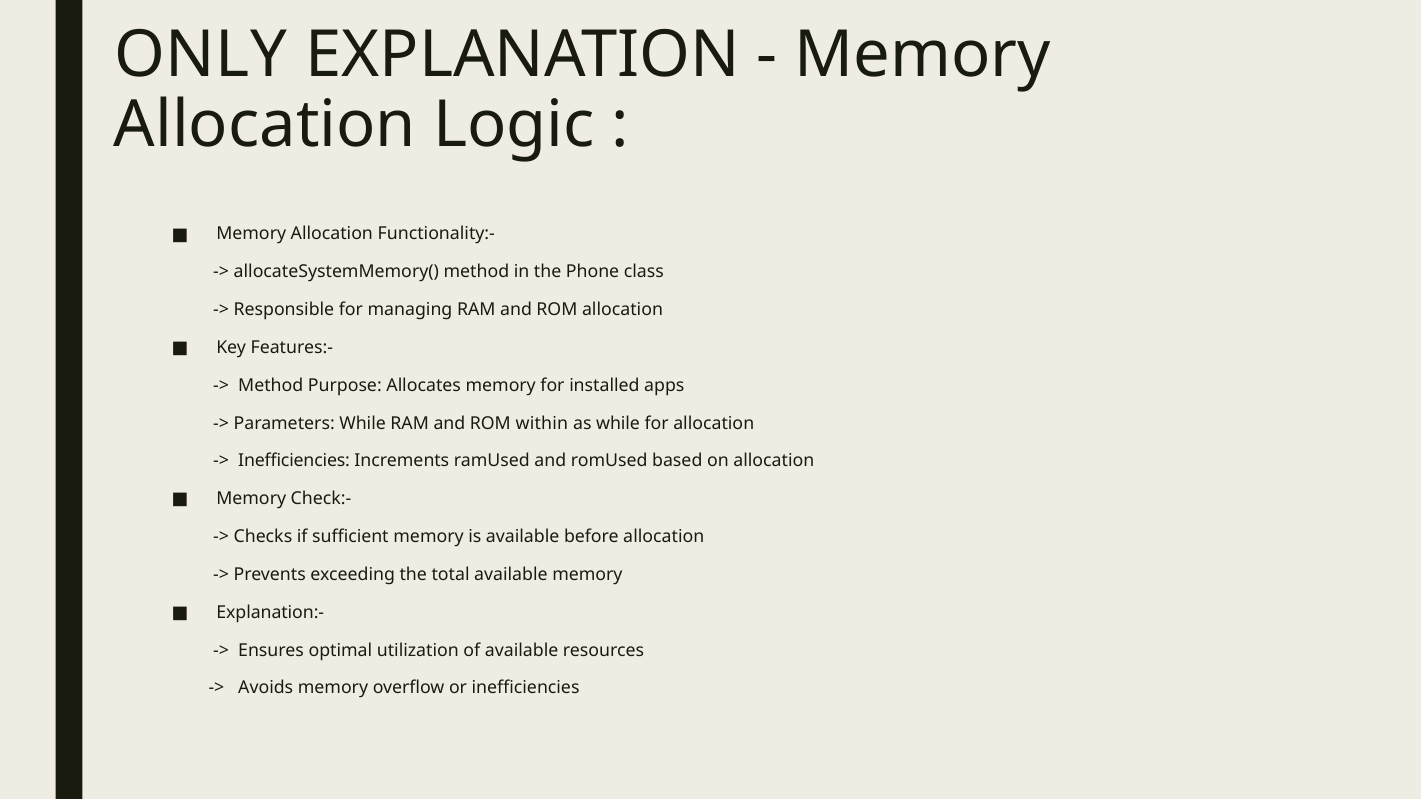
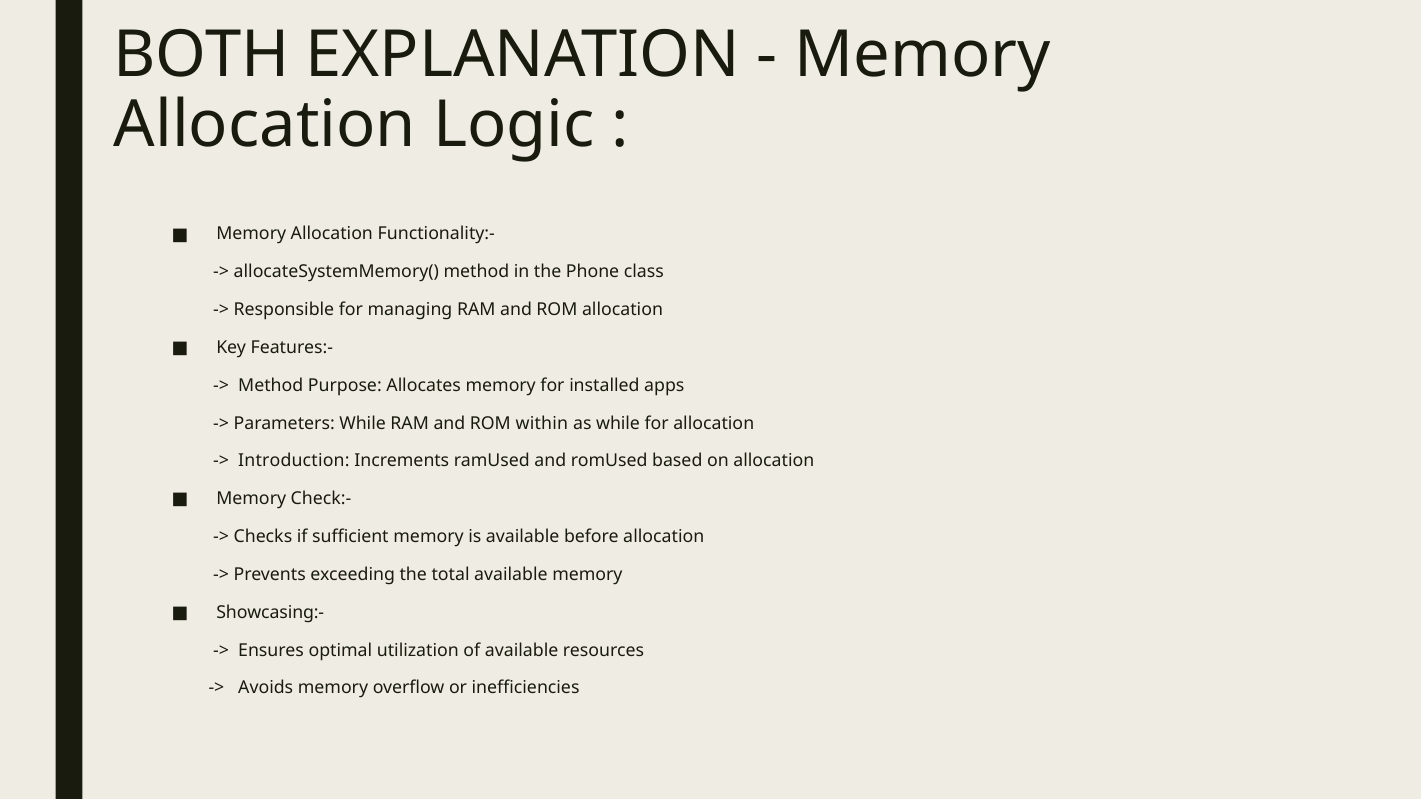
ONLY: ONLY -> BOTH
Inefficiencies at (294, 461): Inefficiencies -> Introduction
Explanation:-: Explanation:- -> Showcasing:-
